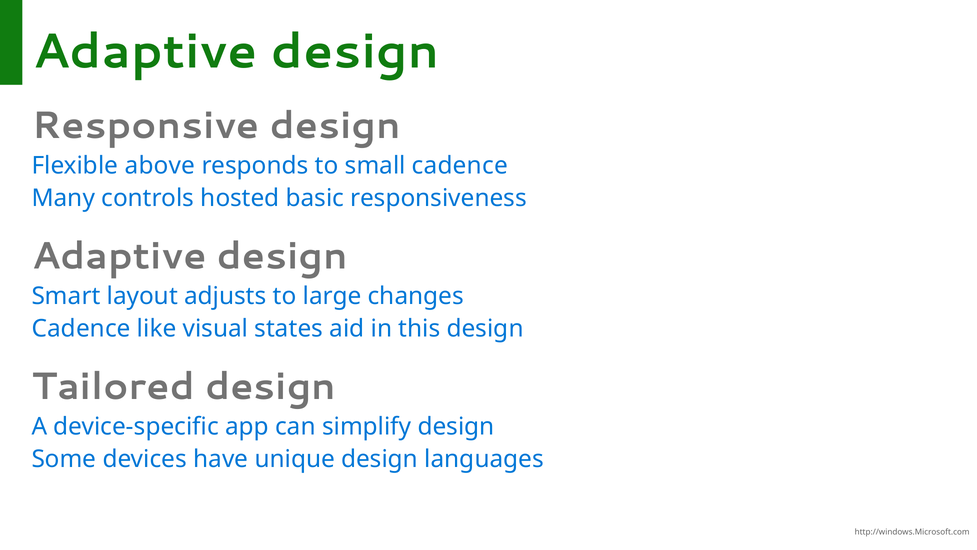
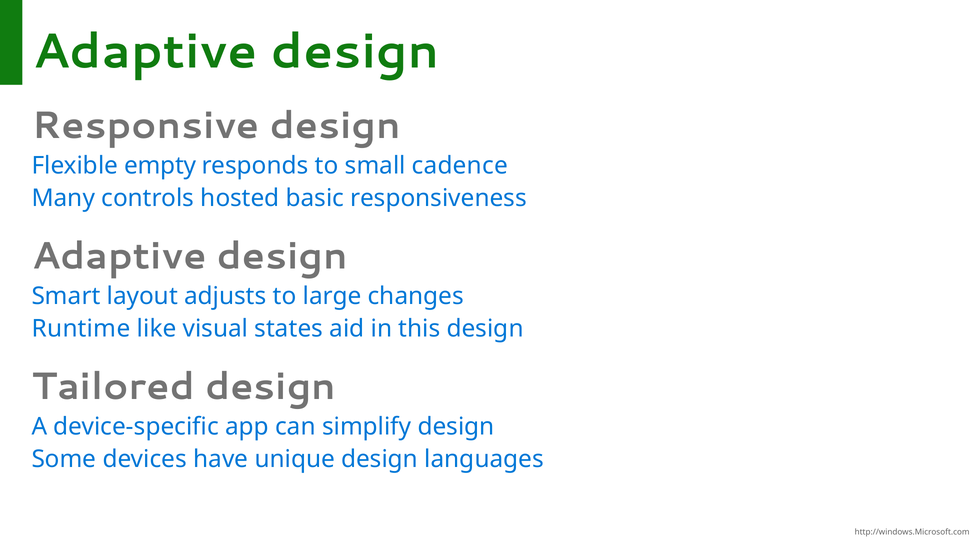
above: above -> empty
Cadence at (81, 329): Cadence -> Runtime
